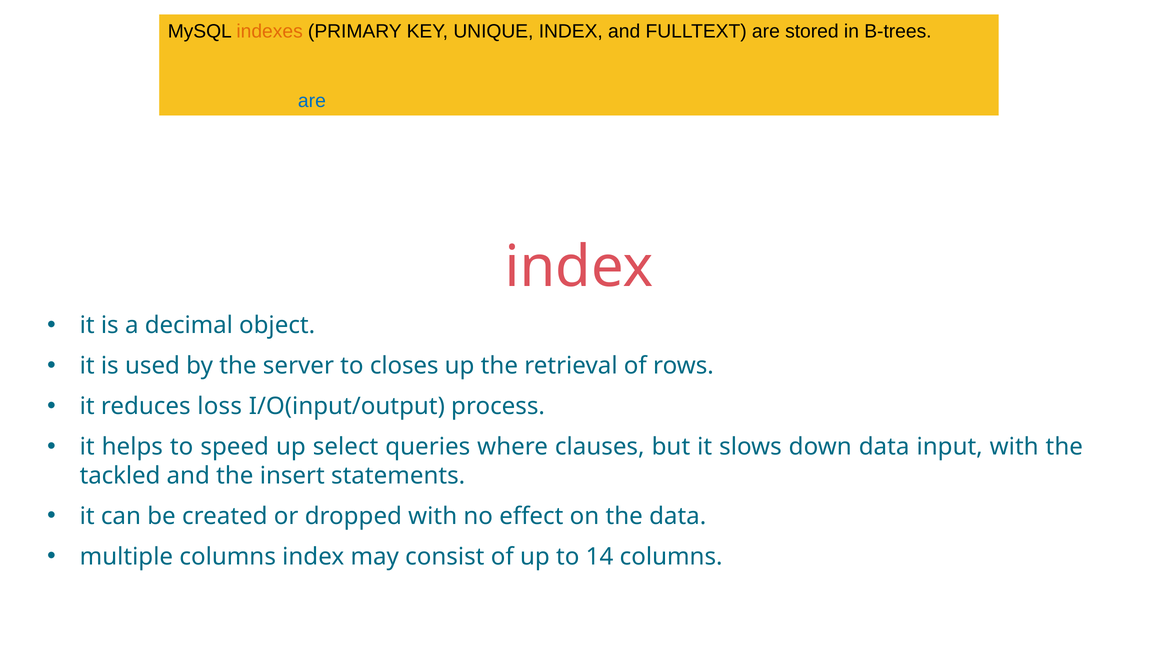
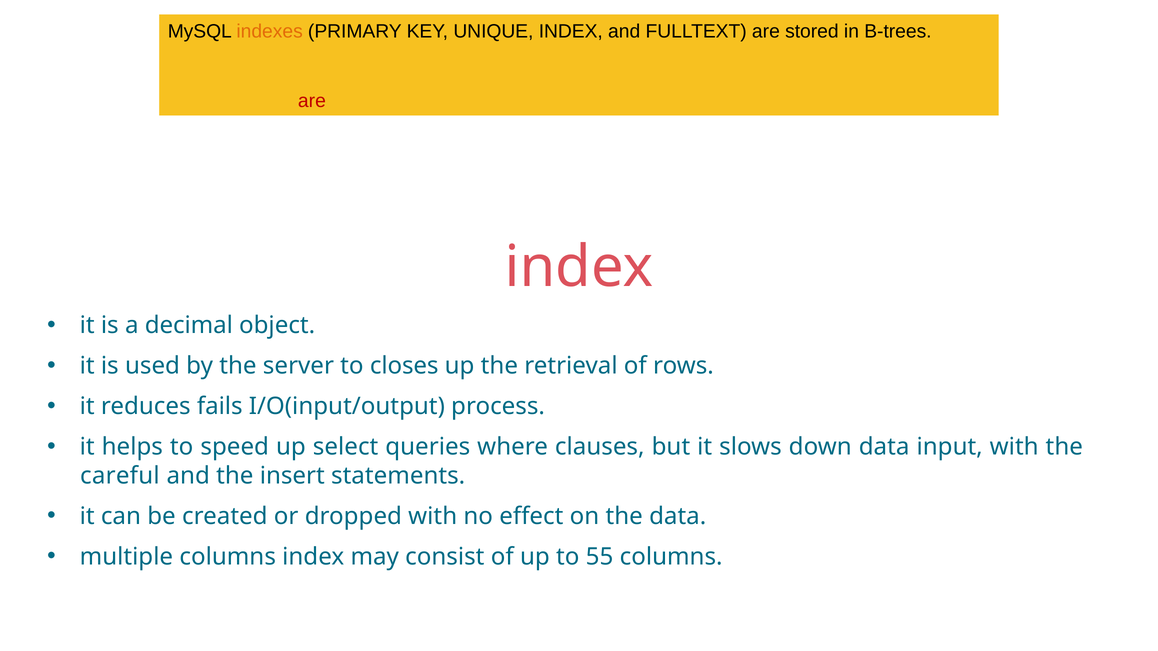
are at (312, 101) colour: blue -> red
loss: loss -> fails
tackled: tackled -> careful
14: 14 -> 55
